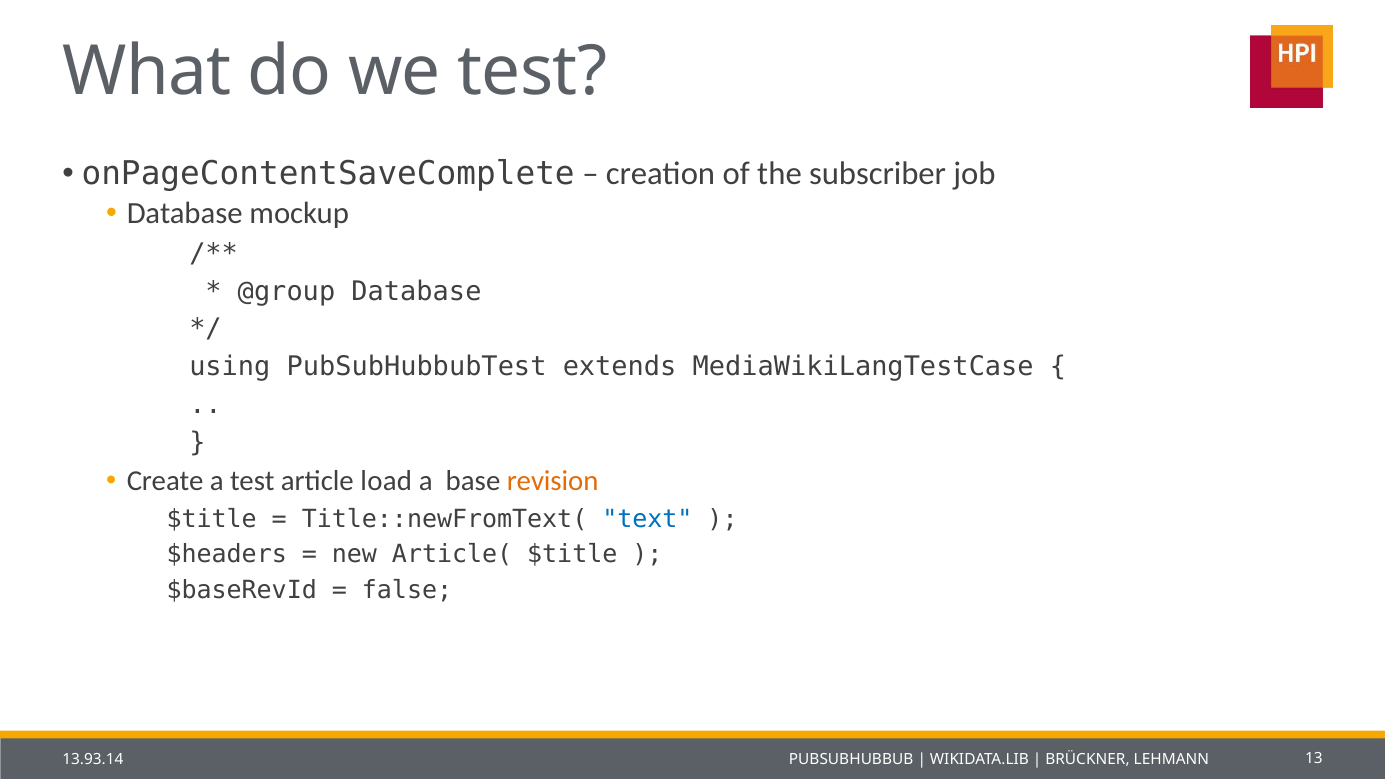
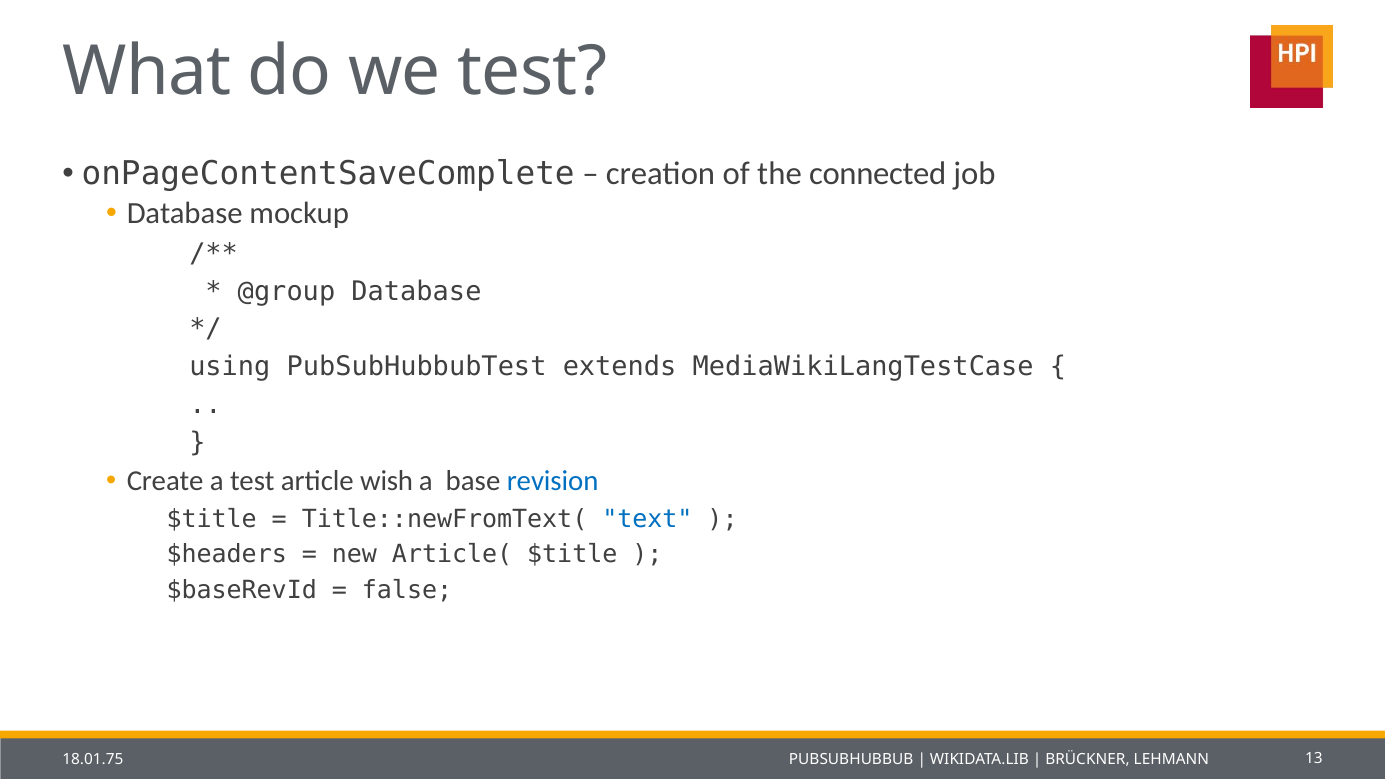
subscriber: subscriber -> connected
load: load -> wish
revision colour: orange -> blue
13.93.14: 13.93.14 -> 18.01.75
